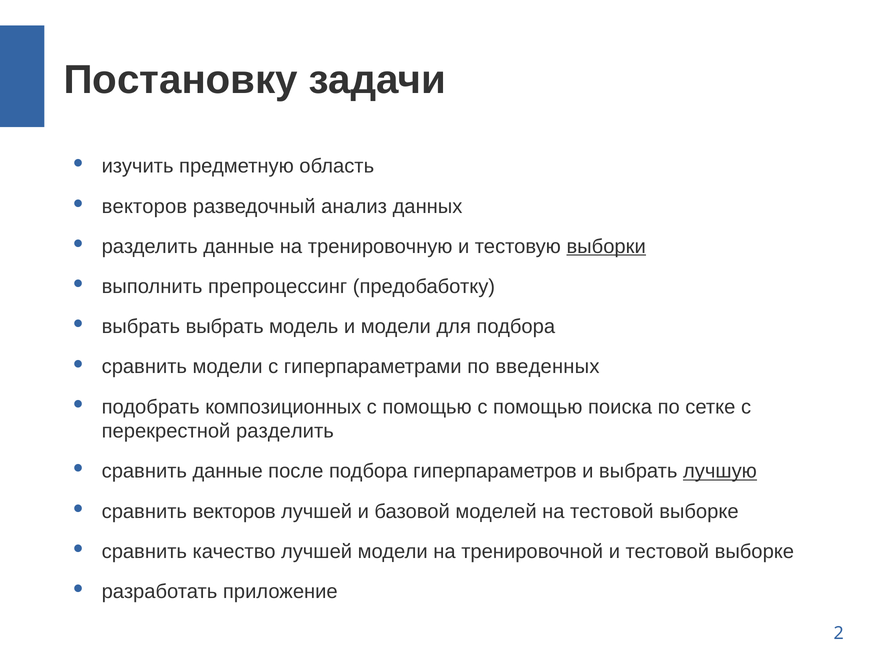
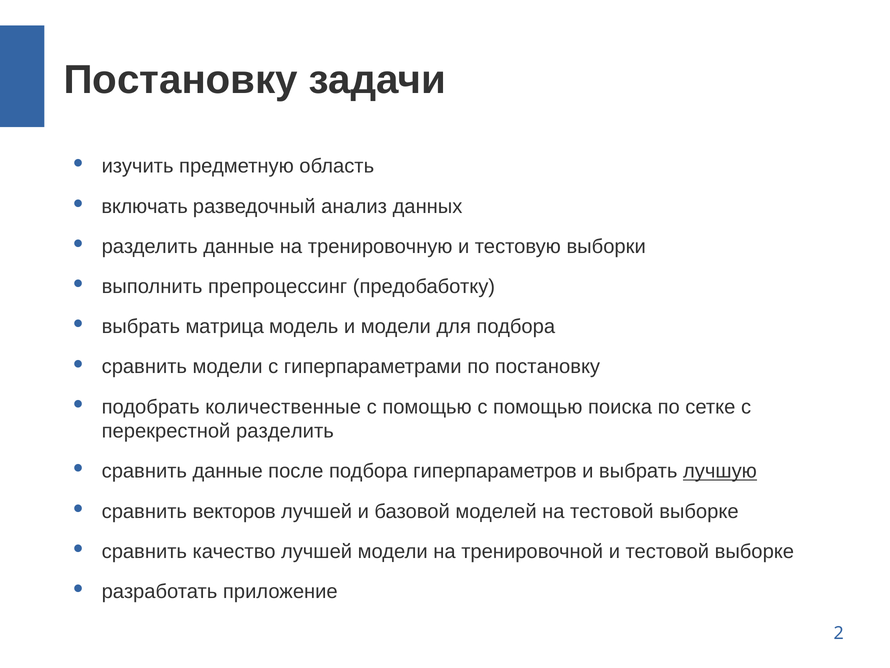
векторов at (144, 206): векторов -> включать
выборки underline: present -> none
выбрать выбрать: выбрать -> матрица
по введенных: введенных -> постановку
композиционных: композиционных -> количественные
